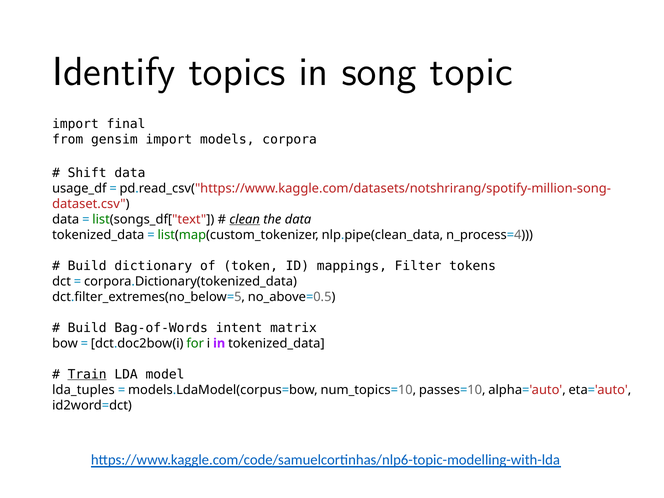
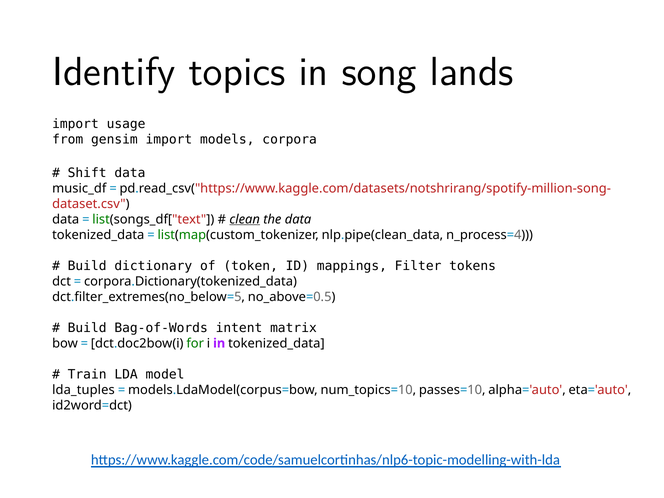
topic: topic -> lands
final: final -> usage
usage_df: usage_df -> music_df
Train underline: present -> none
